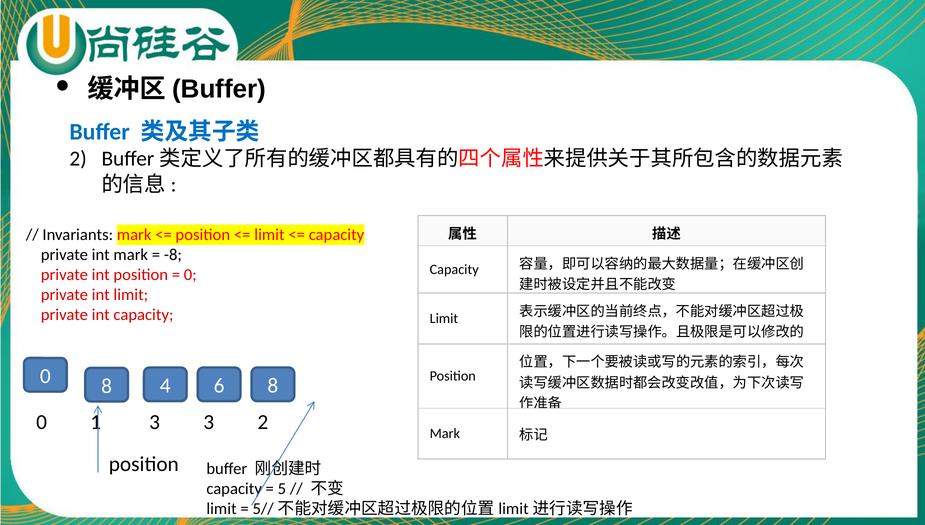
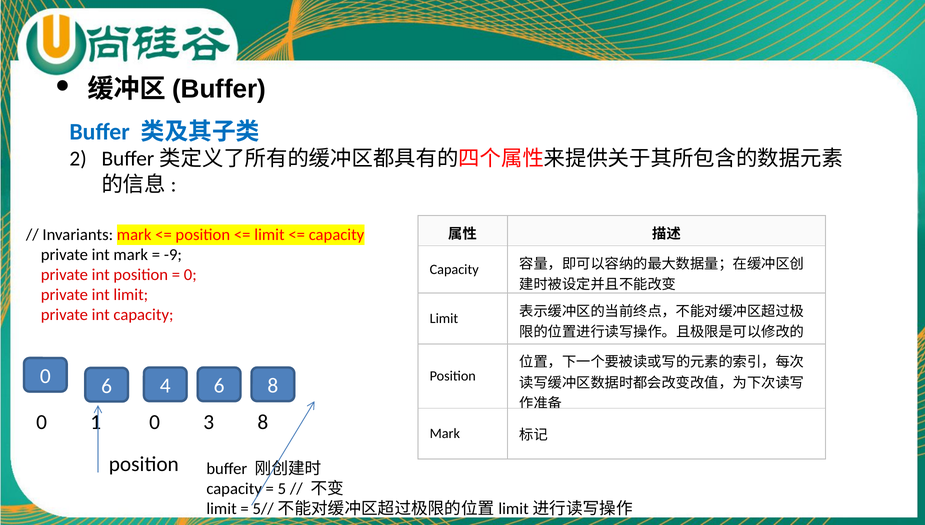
-8: -8 -> -9
0 8: 8 -> 6
1 3: 3 -> 0
3 2: 2 -> 8
